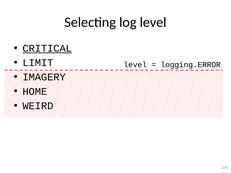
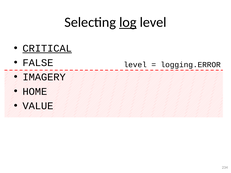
log underline: none -> present
LIMIT: LIMIT -> FALSE
WEIRD: WEIRD -> VALUE
